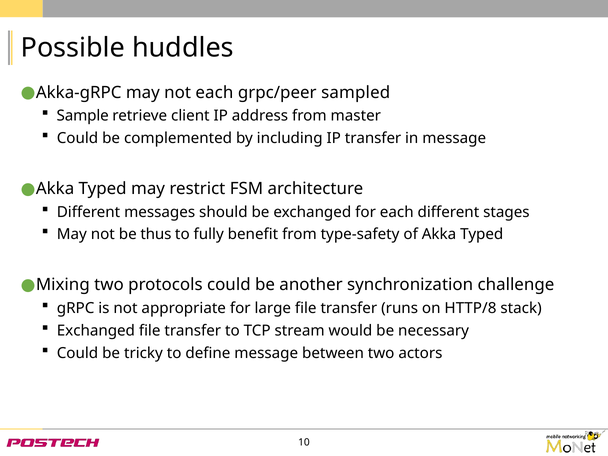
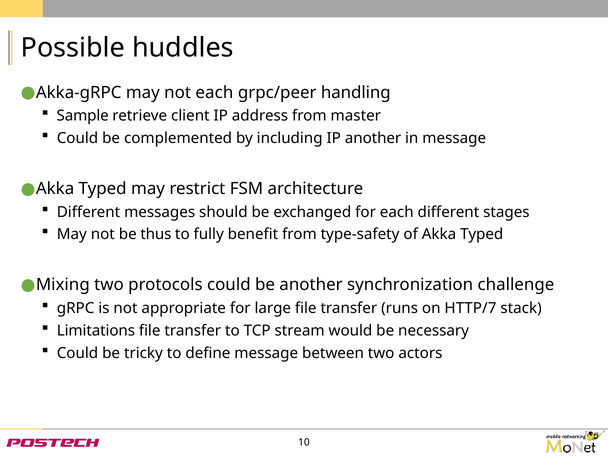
sampled: sampled -> handling
IP transfer: transfer -> another
HTTP/8: HTTP/8 -> HTTP/7
Exchanged at (96, 331): Exchanged -> Limitations
